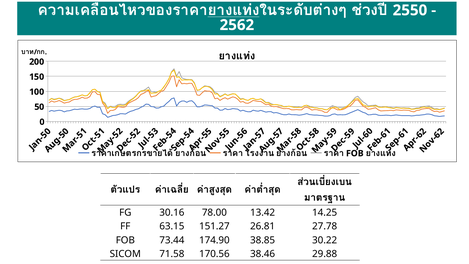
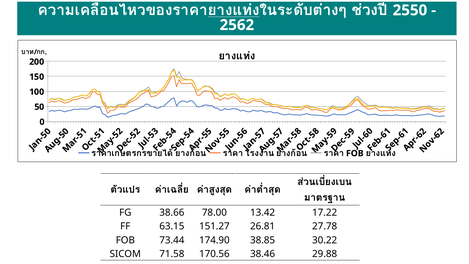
30.16: 30.16 -> 38.66
14.25: 14.25 -> 17.22
